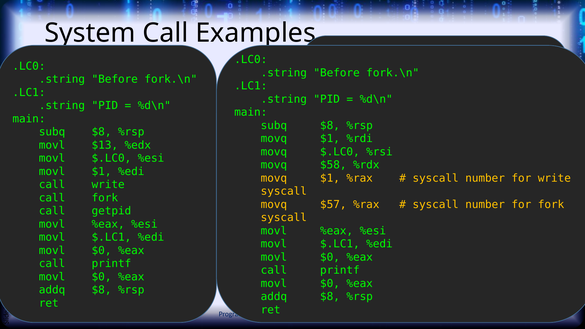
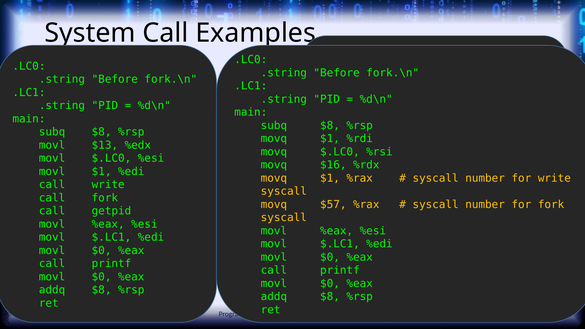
$58: $58 -> $16
